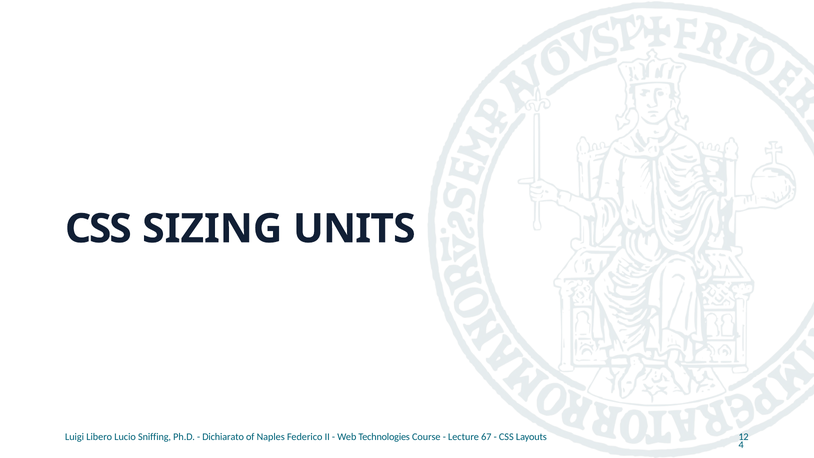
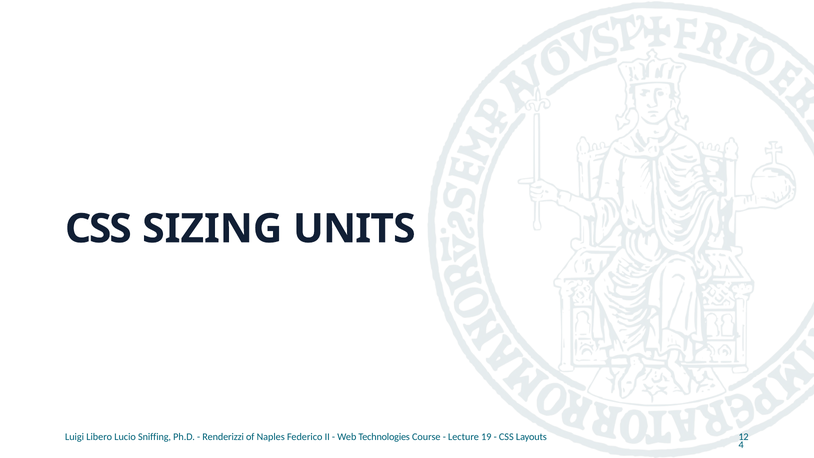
Dichiarato: Dichiarato -> Renderizzi
67: 67 -> 19
